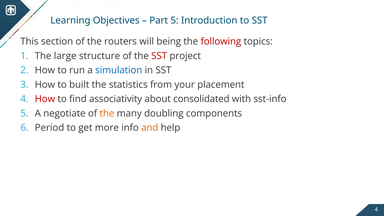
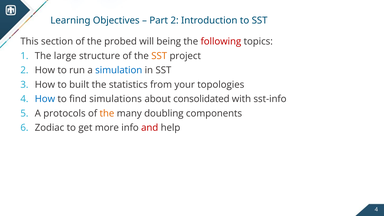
Part 5: 5 -> 2
routers: routers -> probed
SST at (159, 56) colour: red -> orange
placement: placement -> topologies
How at (45, 99) colour: red -> blue
associativity: associativity -> simulations
negotiate: negotiate -> protocols
Period: Period -> Zodiac
and colour: orange -> red
